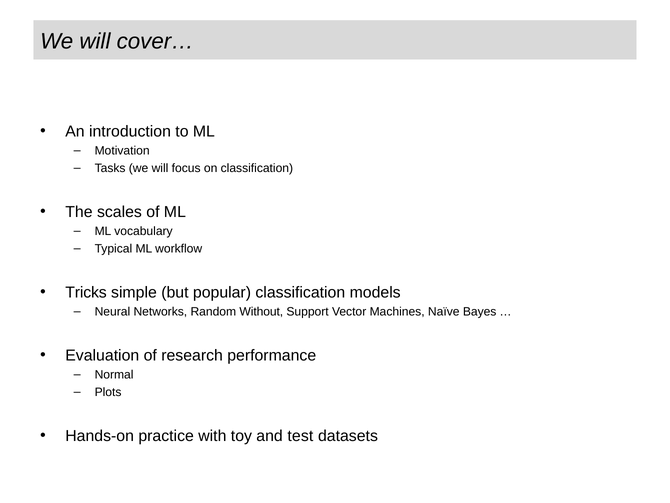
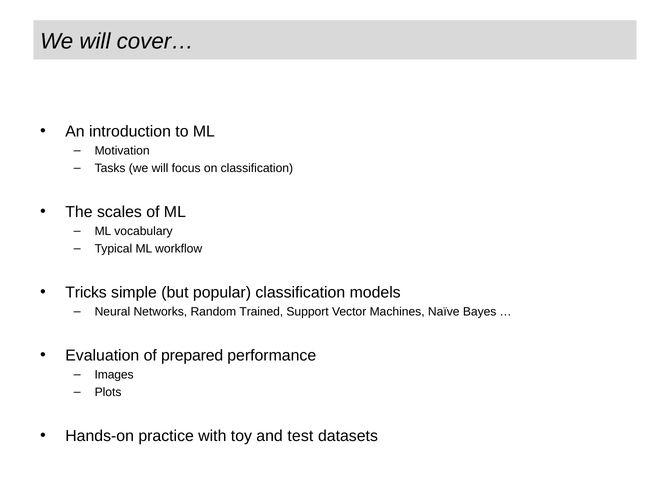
Without: Without -> Trained
research: research -> prepared
Normal: Normal -> Images
